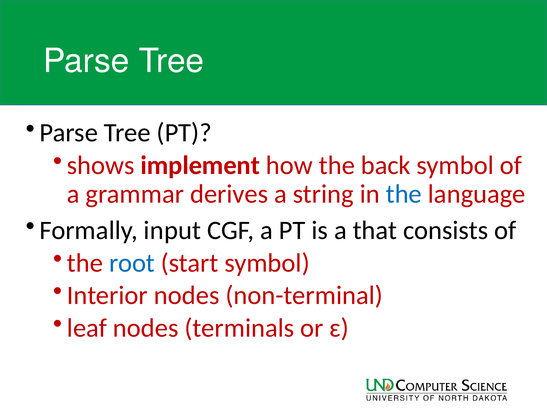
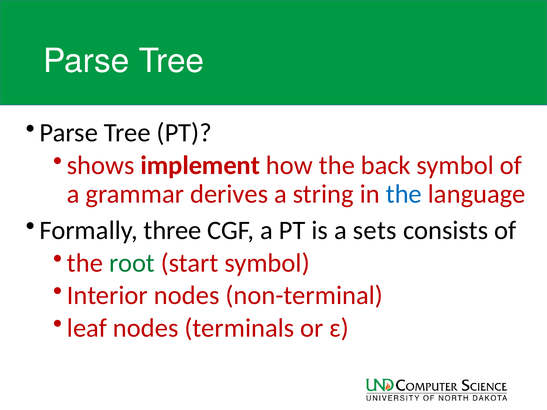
input: input -> three
that: that -> sets
root colour: blue -> green
